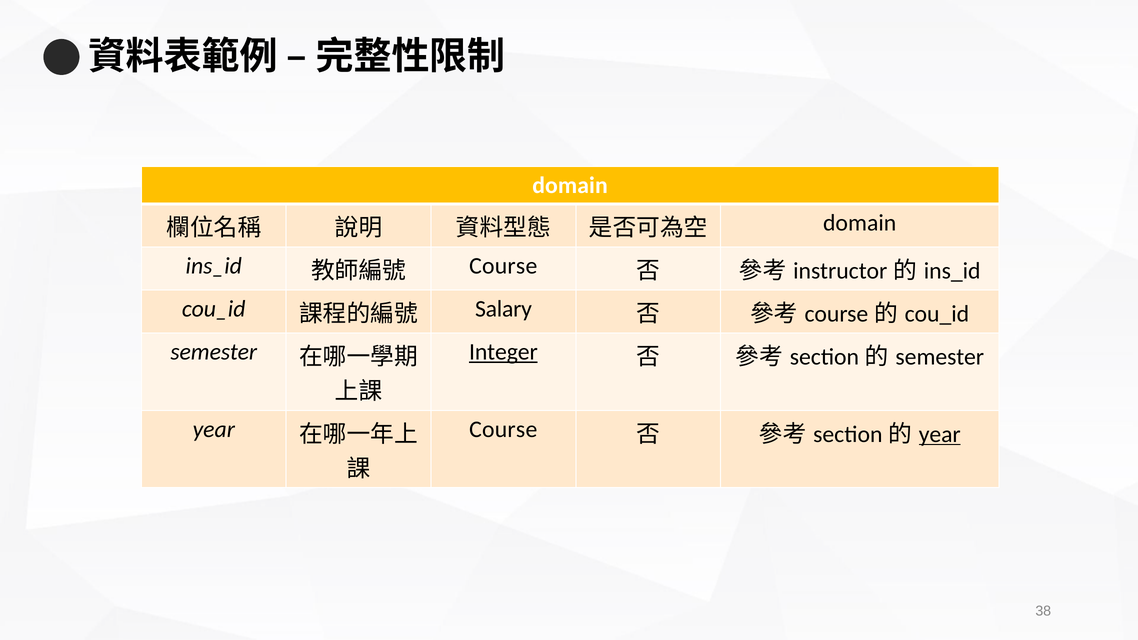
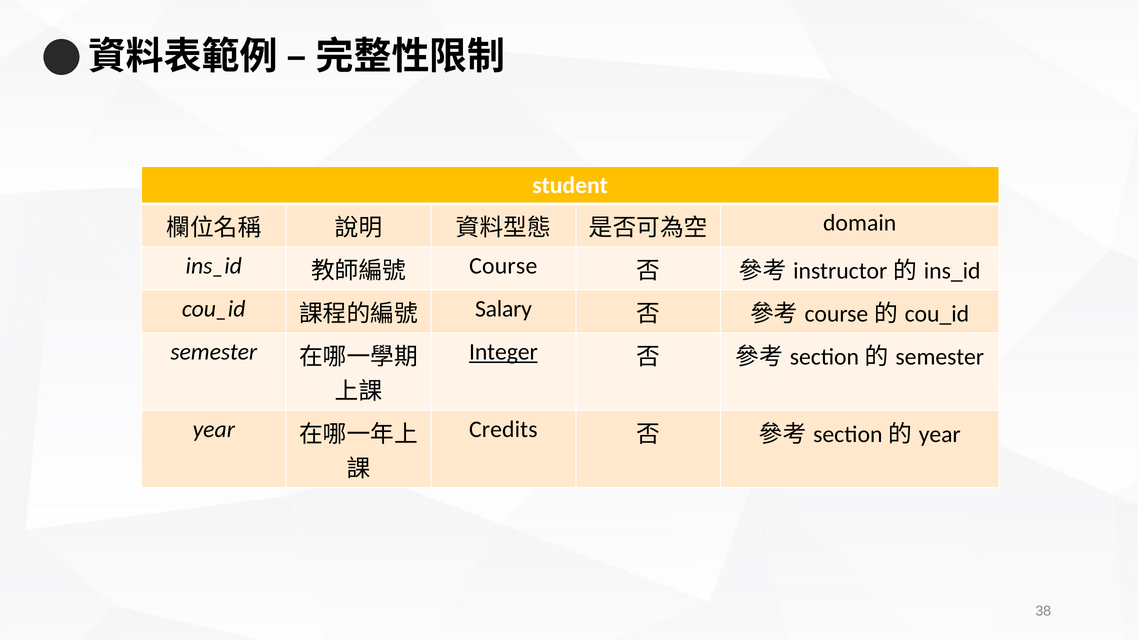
domain at (570, 185): domain -> student
Course at (503, 429): Course -> Credits
year at (940, 434) underline: present -> none
